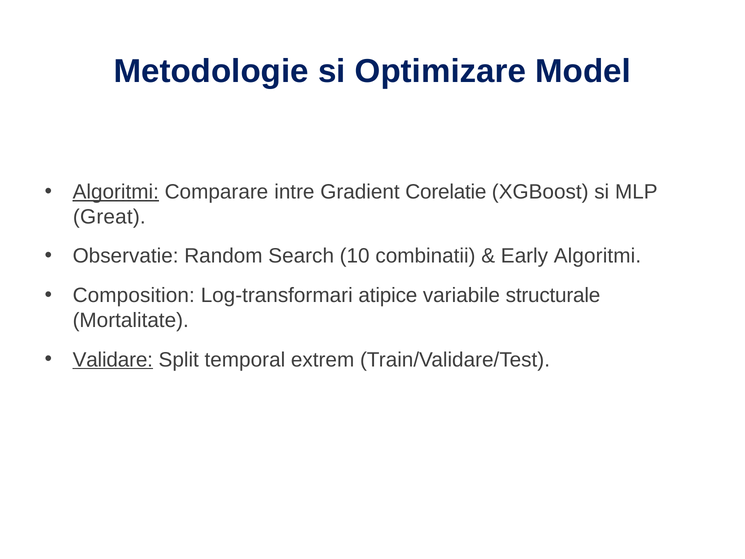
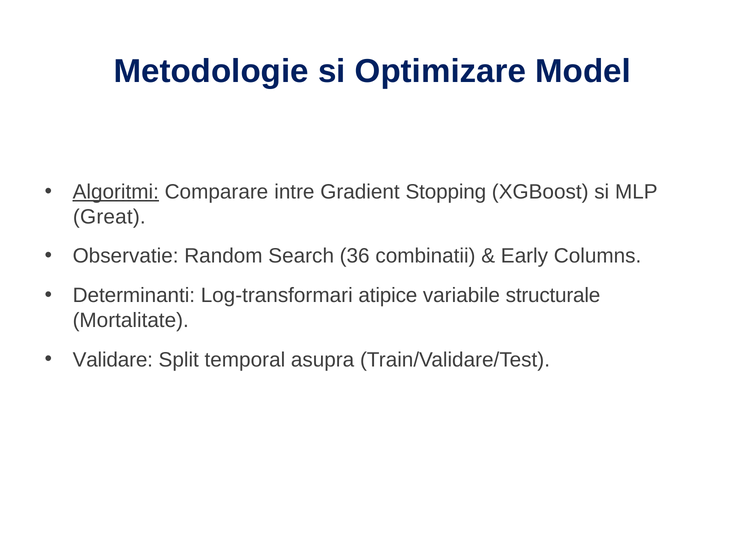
Corelatie: Corelatie -> Stopping
10: 10 -> 36
Early Algoritmi: Algoritmi -> Columns
Composition: Composition -> Determinanti
Validare underline: present -> none
extrem: extrem -> asupra
